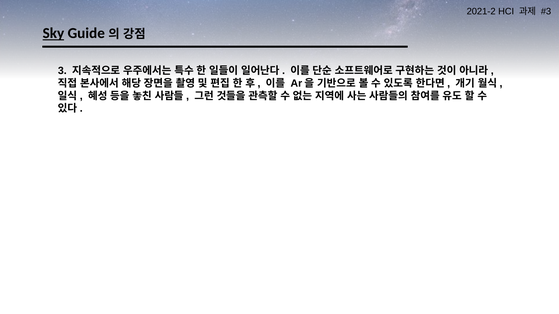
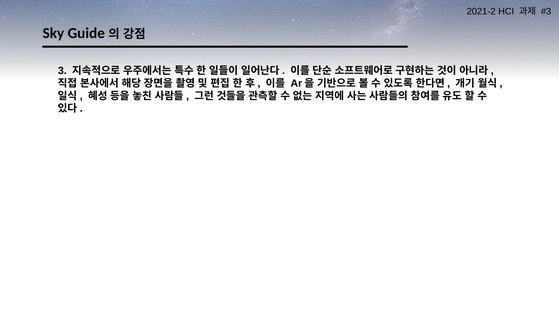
Sky underline: present -> none
